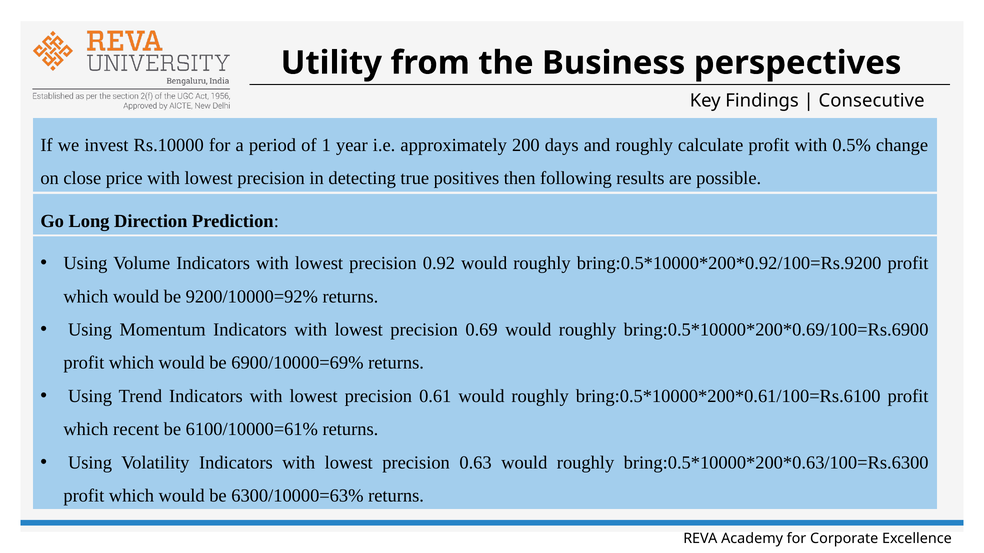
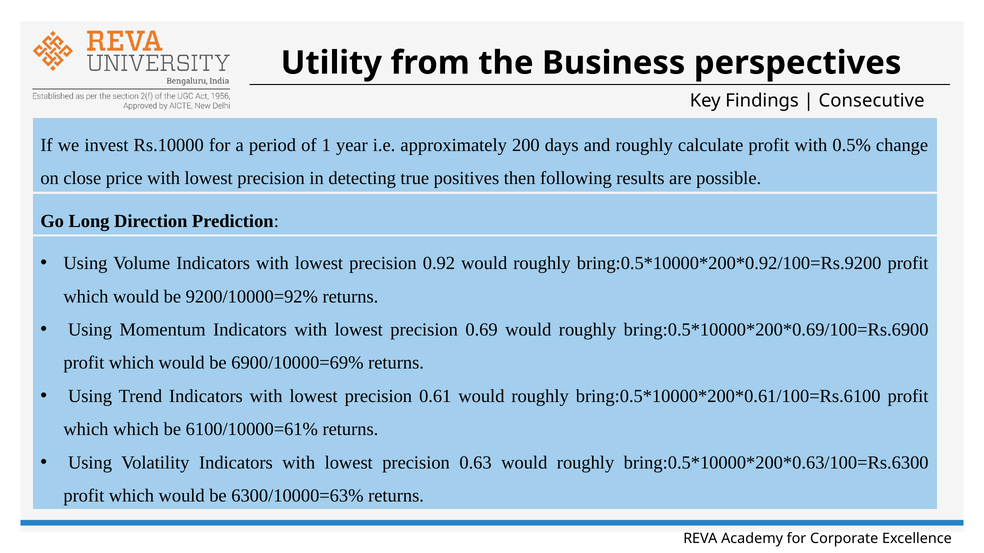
which recent: recent -> which
